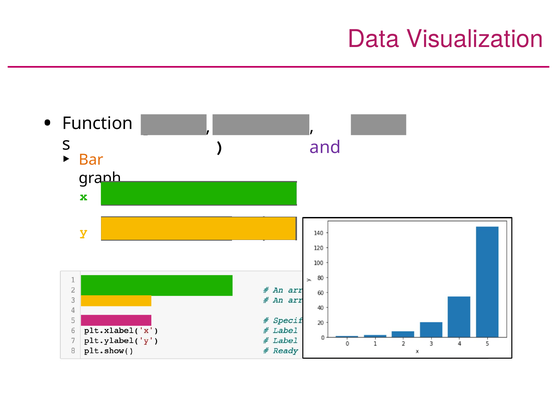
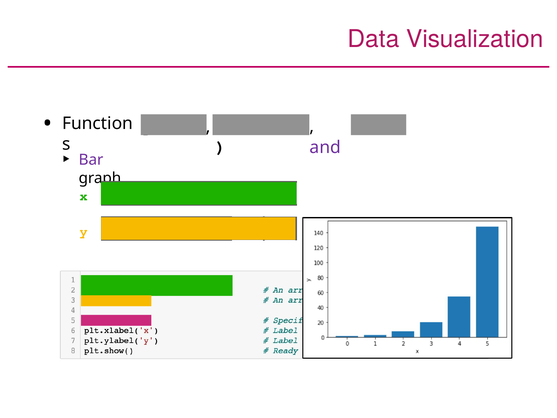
Bar colour: orange -> purple
